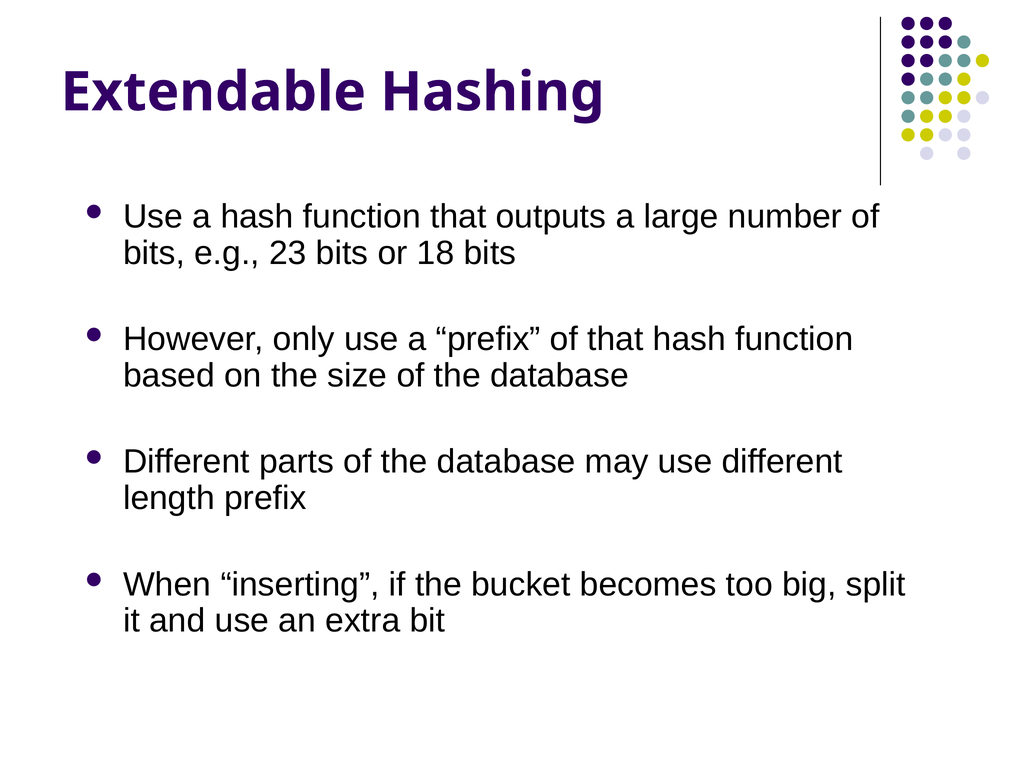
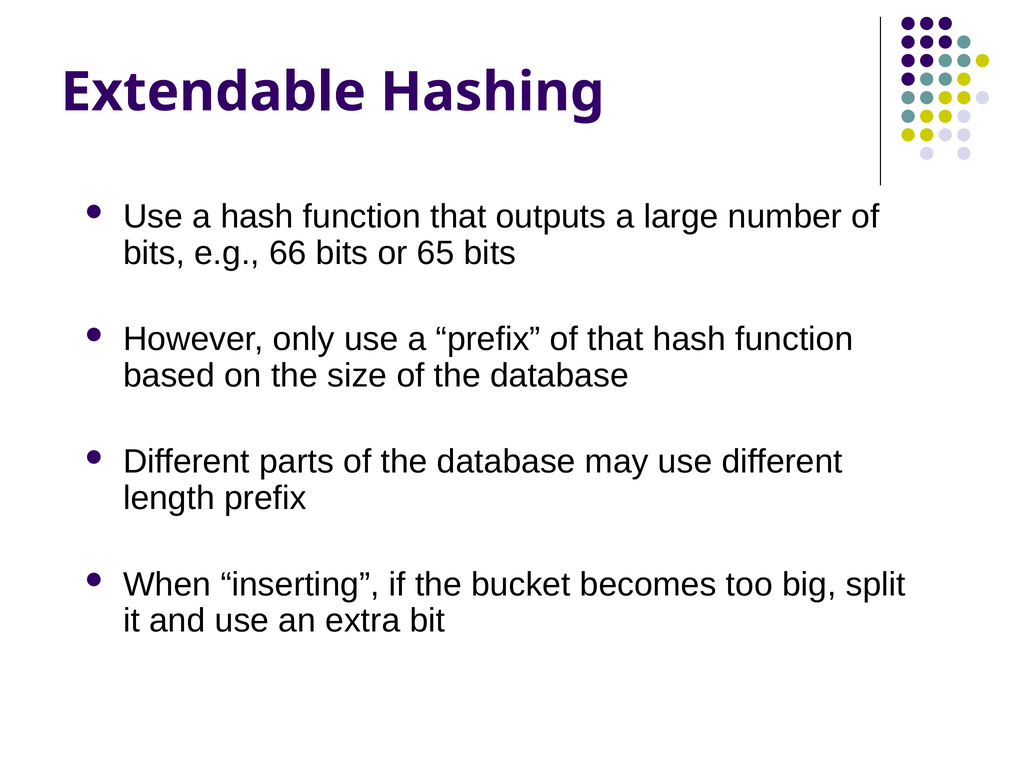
23: 23 -> 66
18: 18 -> 65
